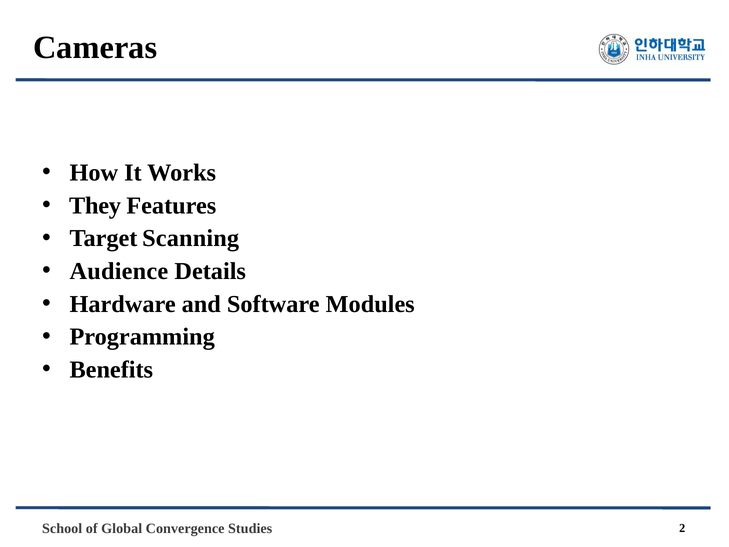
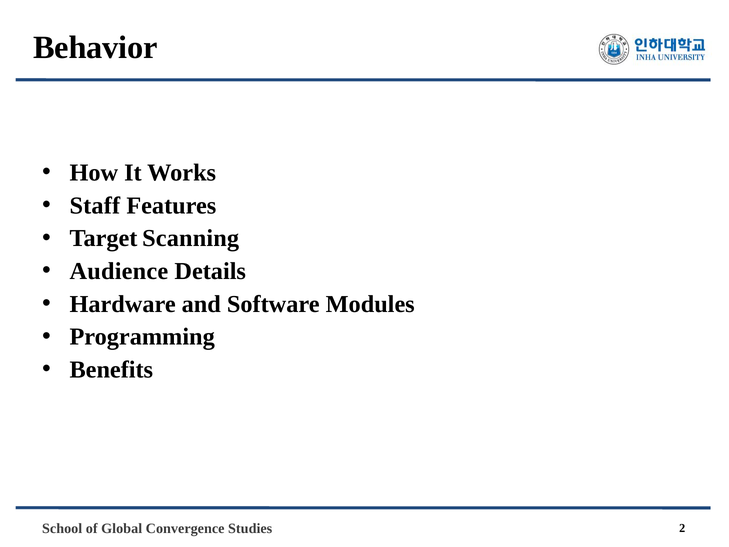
Cameras: Cameras -> Behavior
They: They -> Staff
